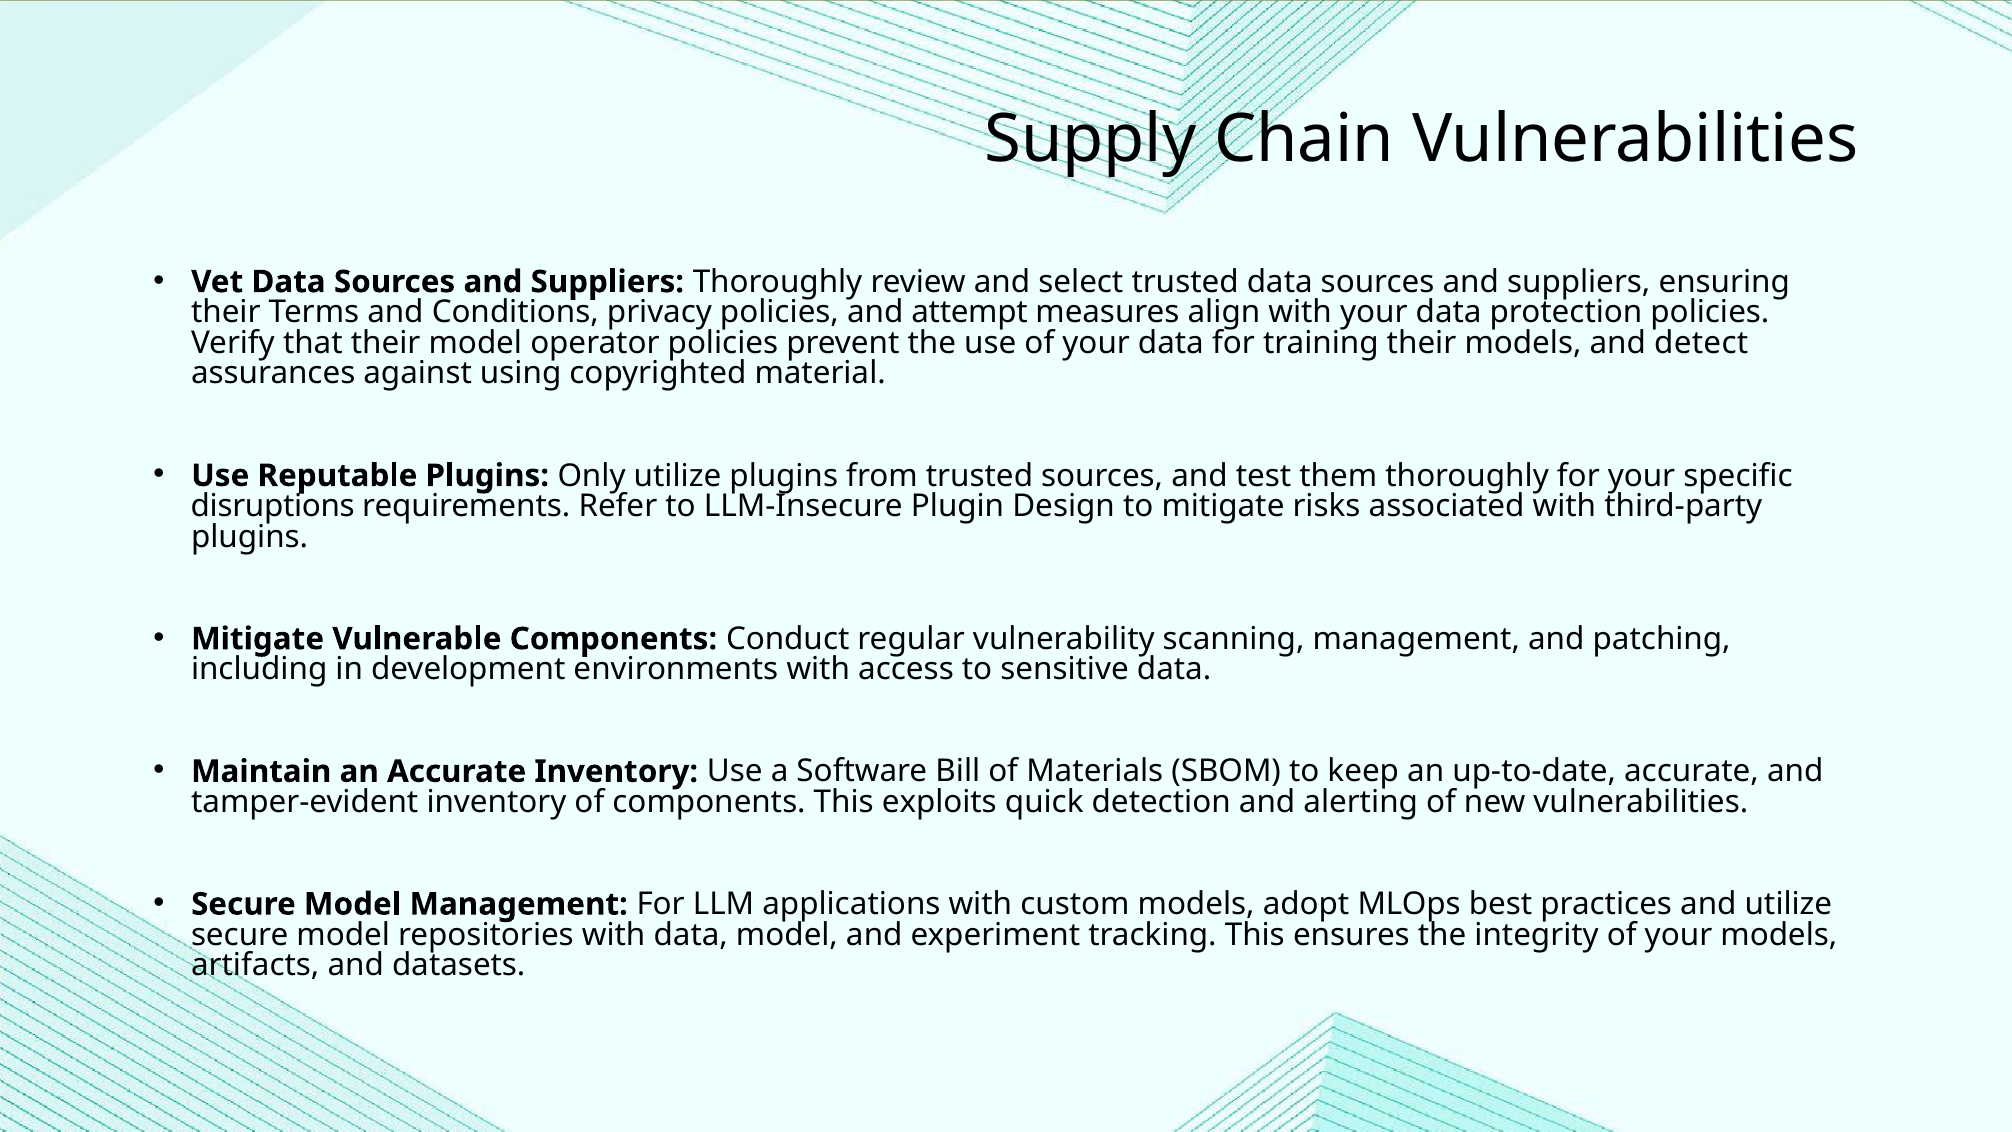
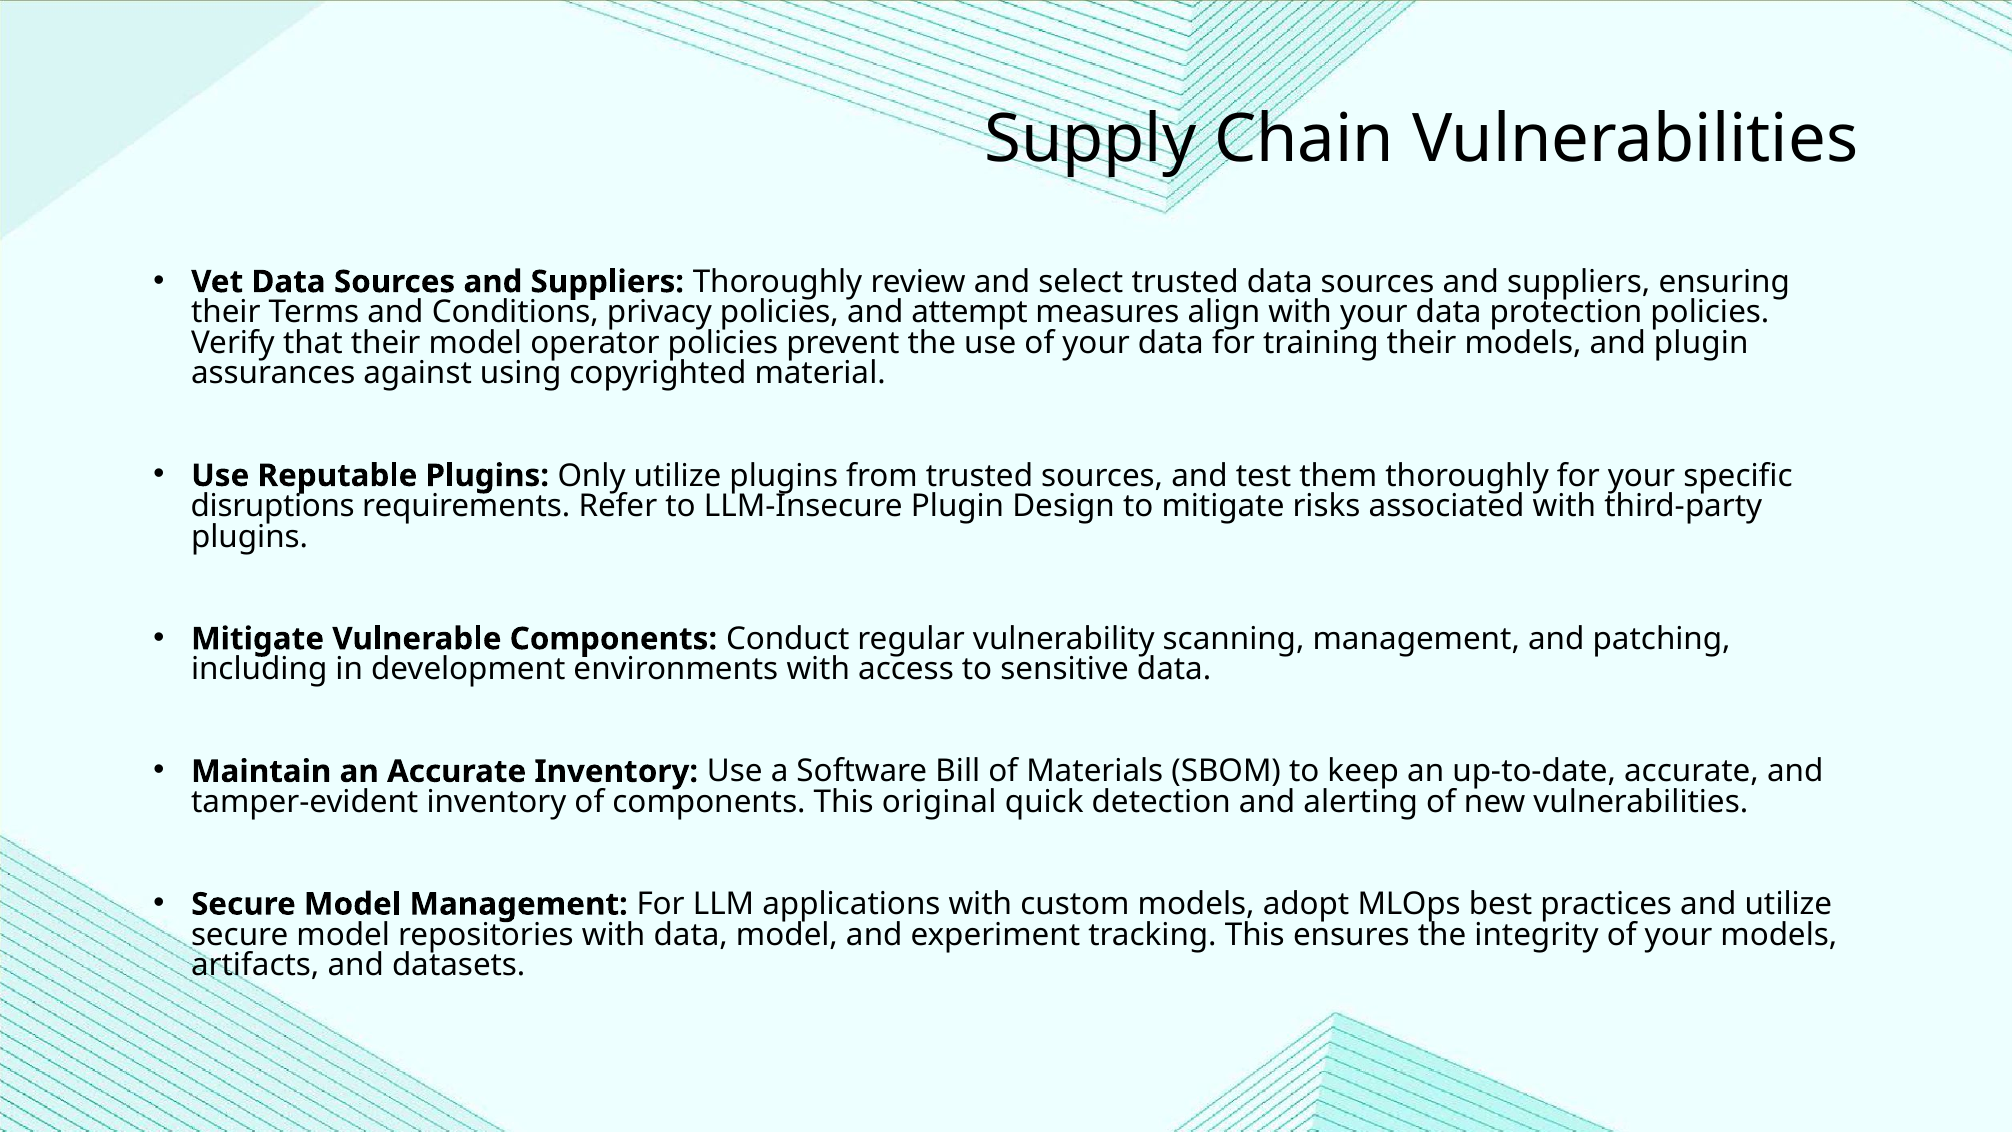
and detect: detect -> plugin
exploits: exploits -> original
